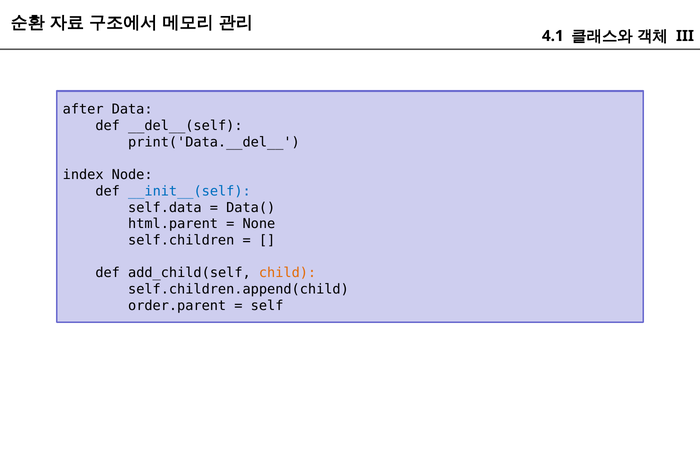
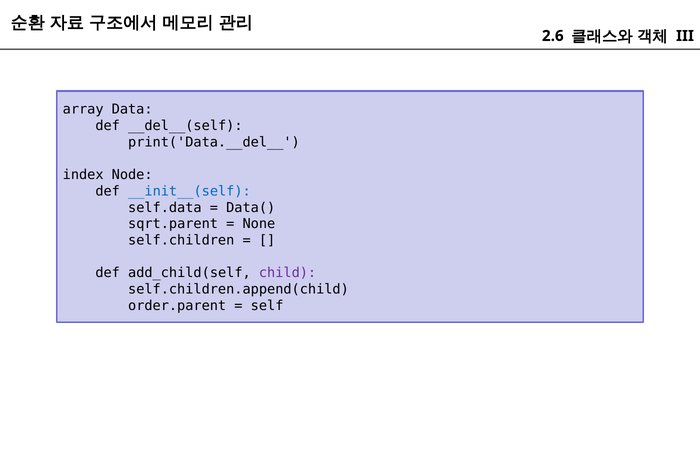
4.1: 4.1 -> 2.6
after: after -> array
html.parent: html.parent -> sqrt.parent
child colour: orange -> purple
